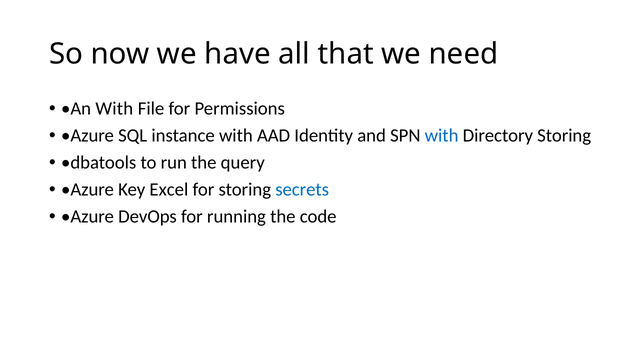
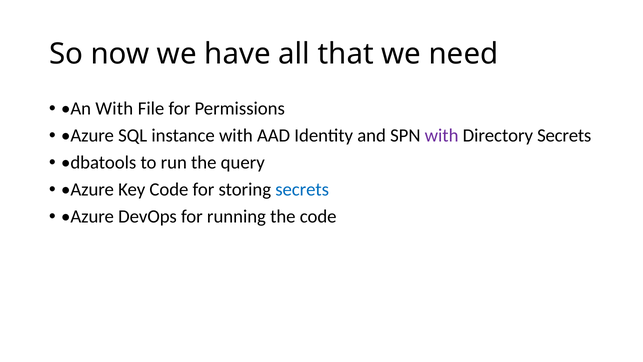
with at (442, 136) colour: blue -> purple
Directory Storing: Storing -> Secrets
Key Excel: Excel -> Code
